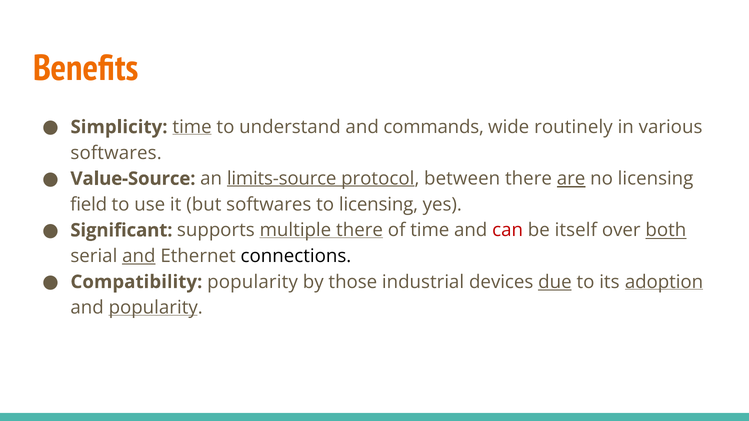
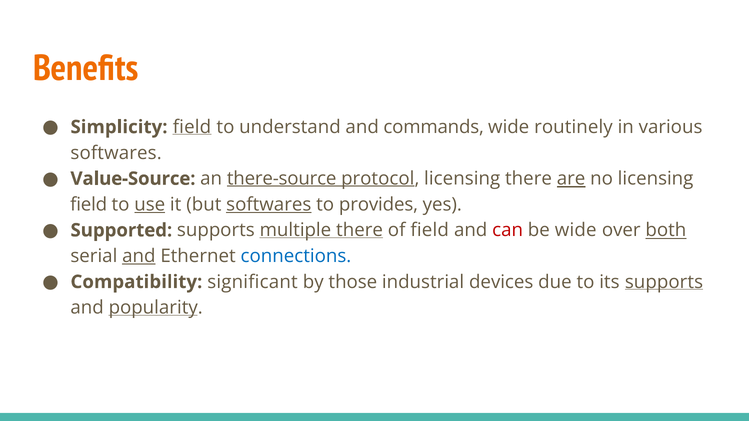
Simplicity time: time -> field
limits-source: limits-source -> there-source
protocol between: between -> licensing
use underline: none -> present
softwares at (269, 205) underline: none -> present
to licensing: licensing -> provides
Significant: Significant -> Supported
of time: time -> field
be itself: itself -> wide
connections colour: black -> blue
Compatibility popularity: popularity -> significant
due underline: present -> none
its adoption: adoption -> supports
